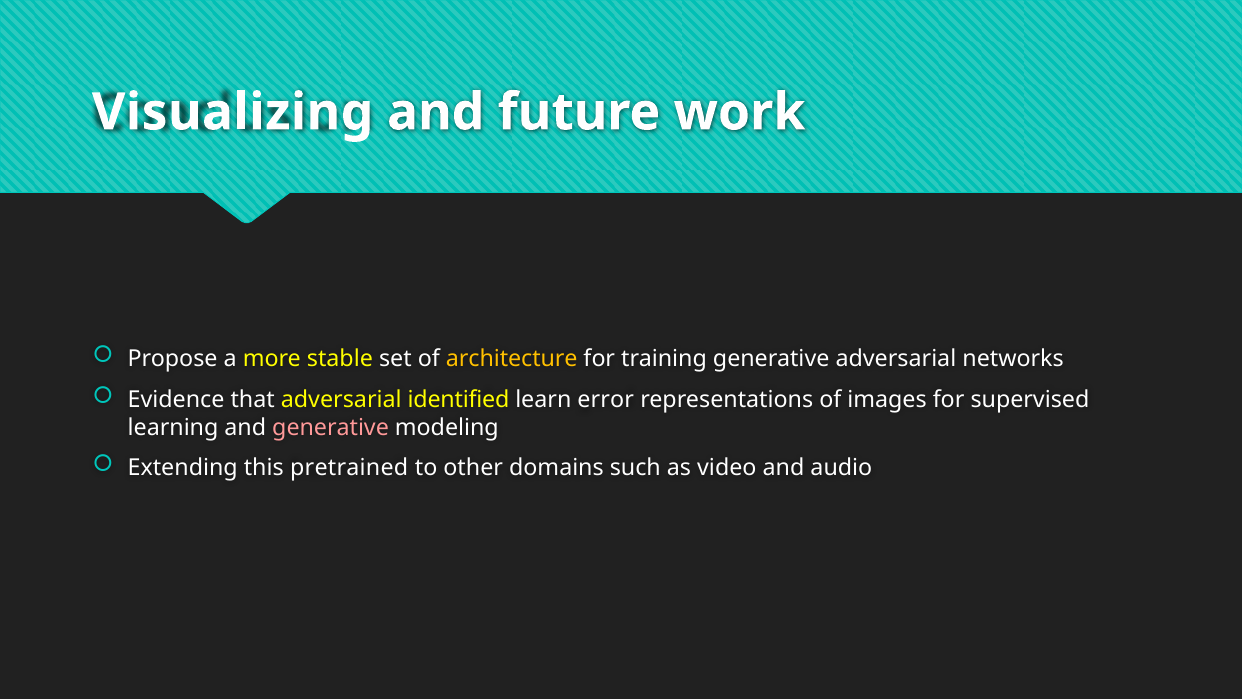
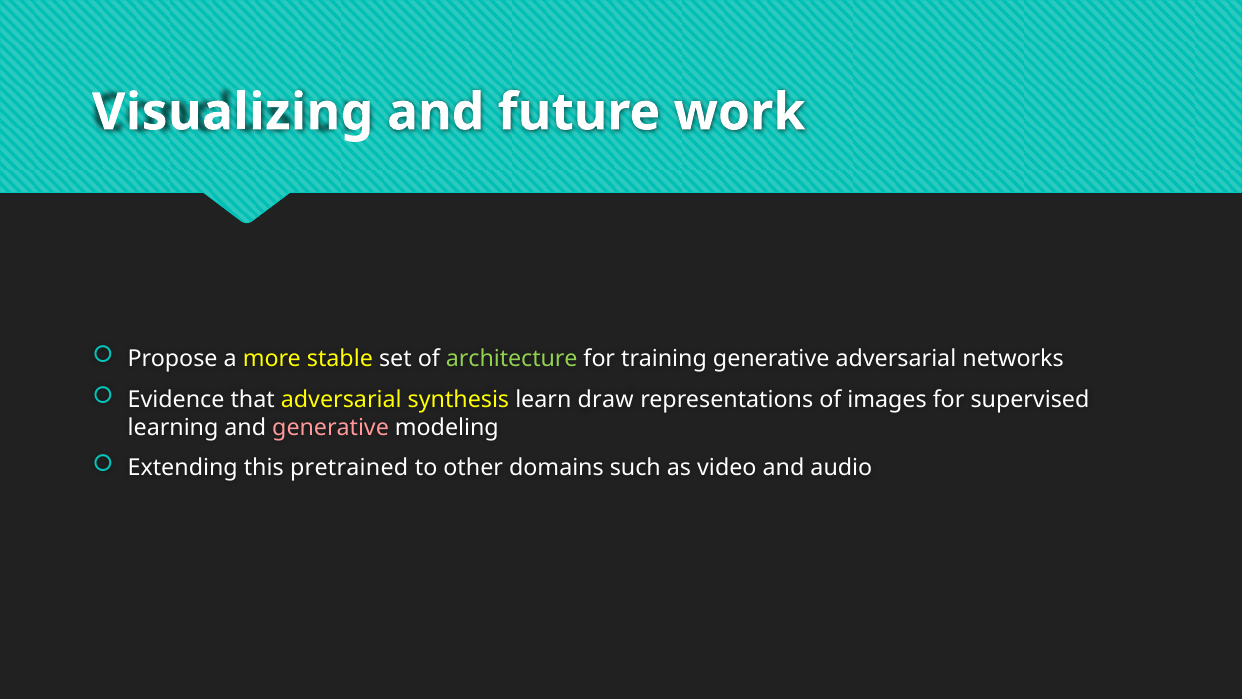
architecture colour: yellow -> light green
identified: identified -> synthesis
error: error -> draw
